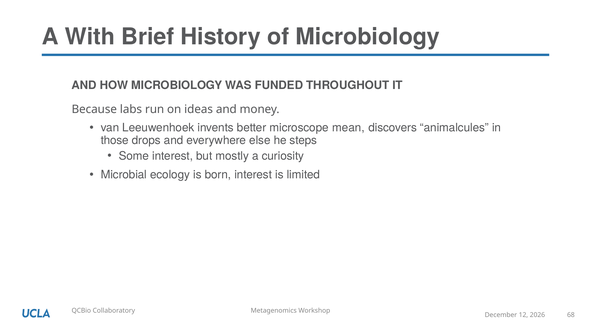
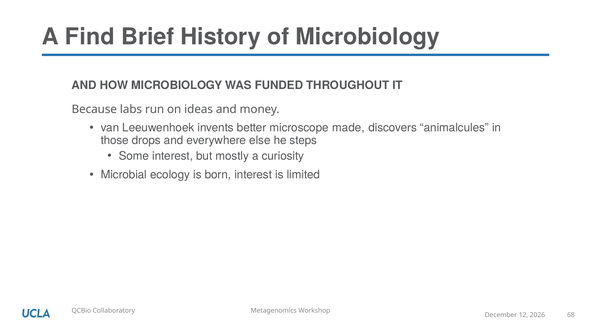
With: With -> Find
mean: mean -> made
